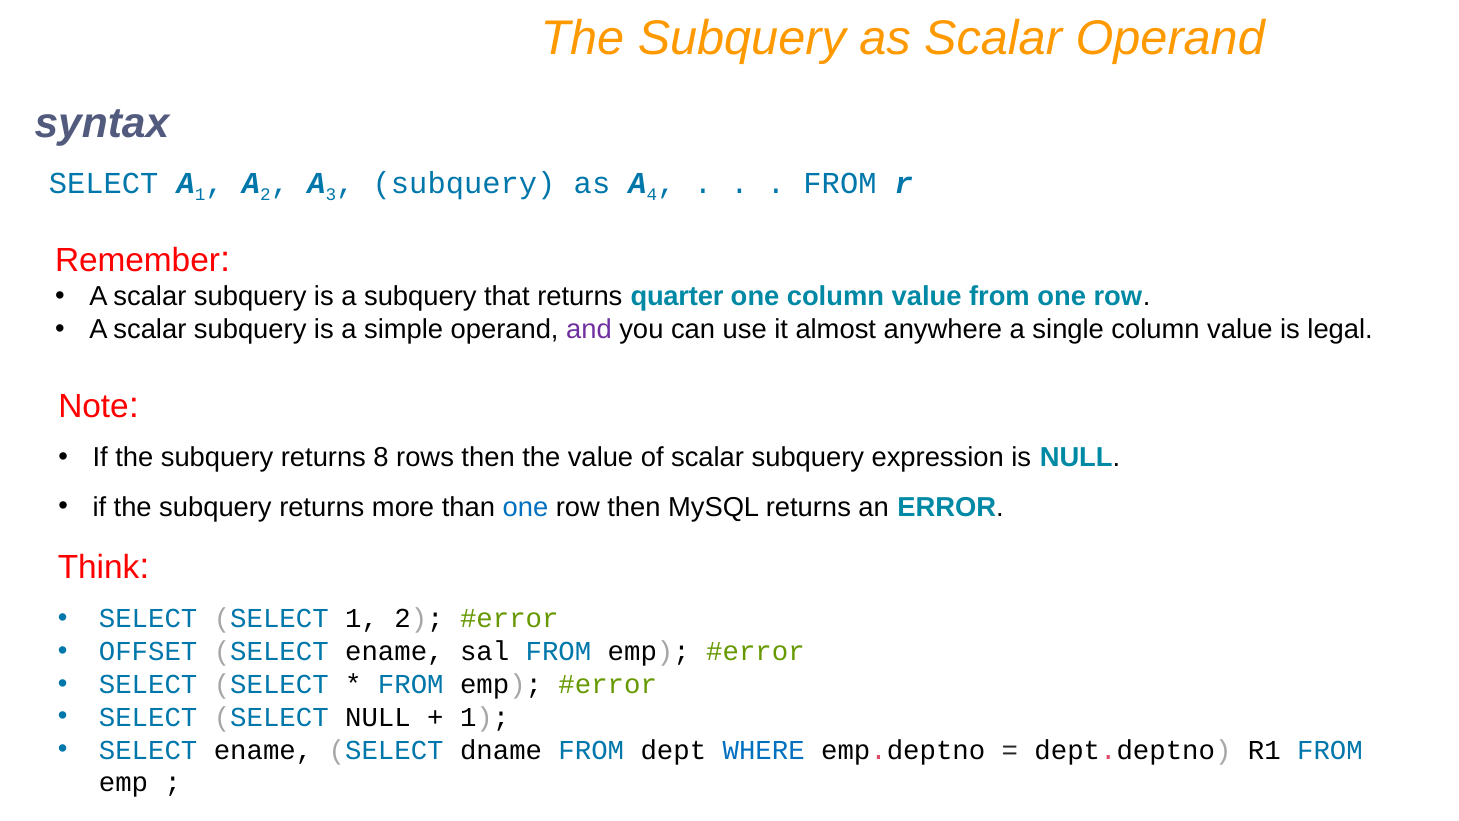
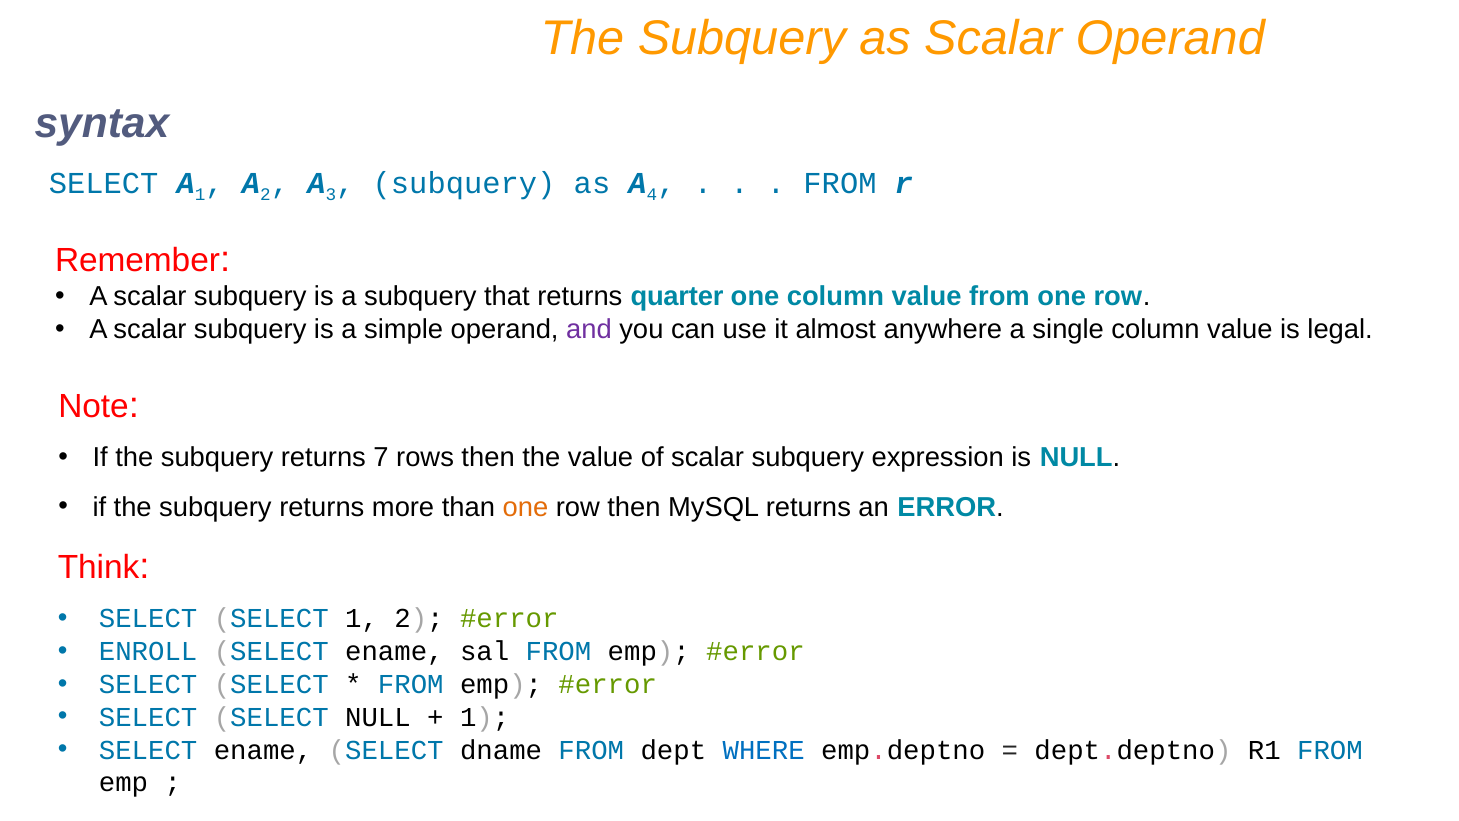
8: 8 -> 7
one at (525, 507) colour: blue -> orange
OFFSET: OFFSET -> ENROLL
